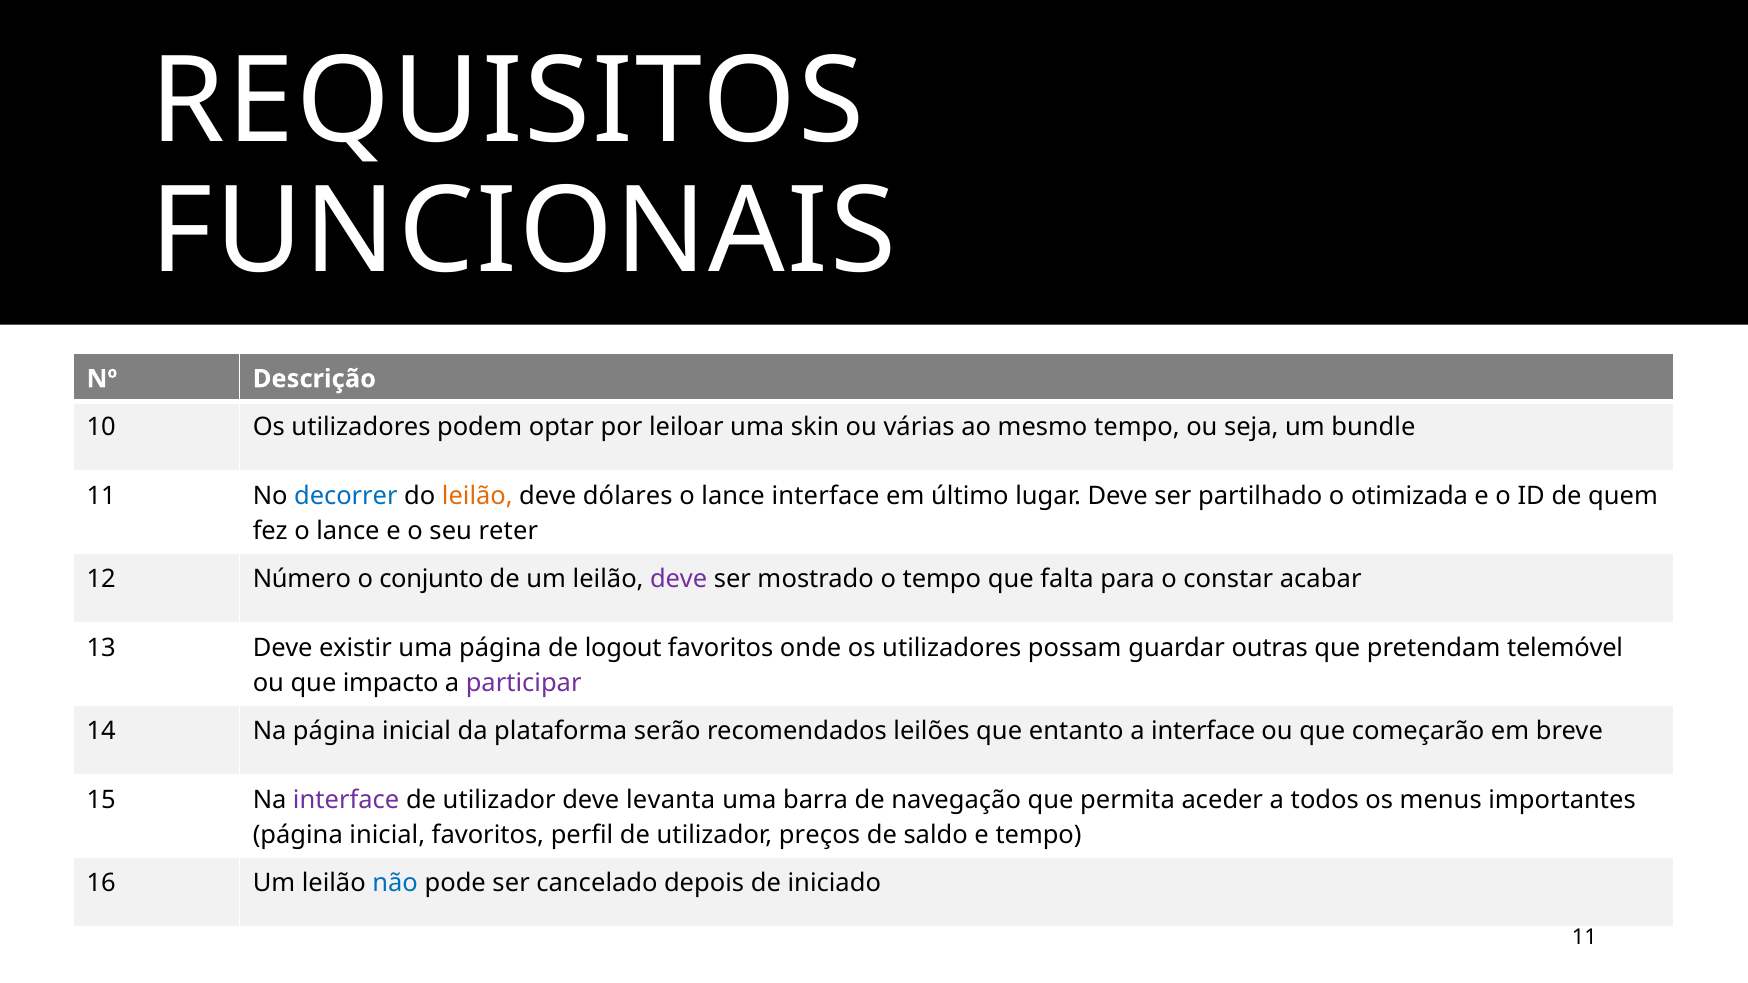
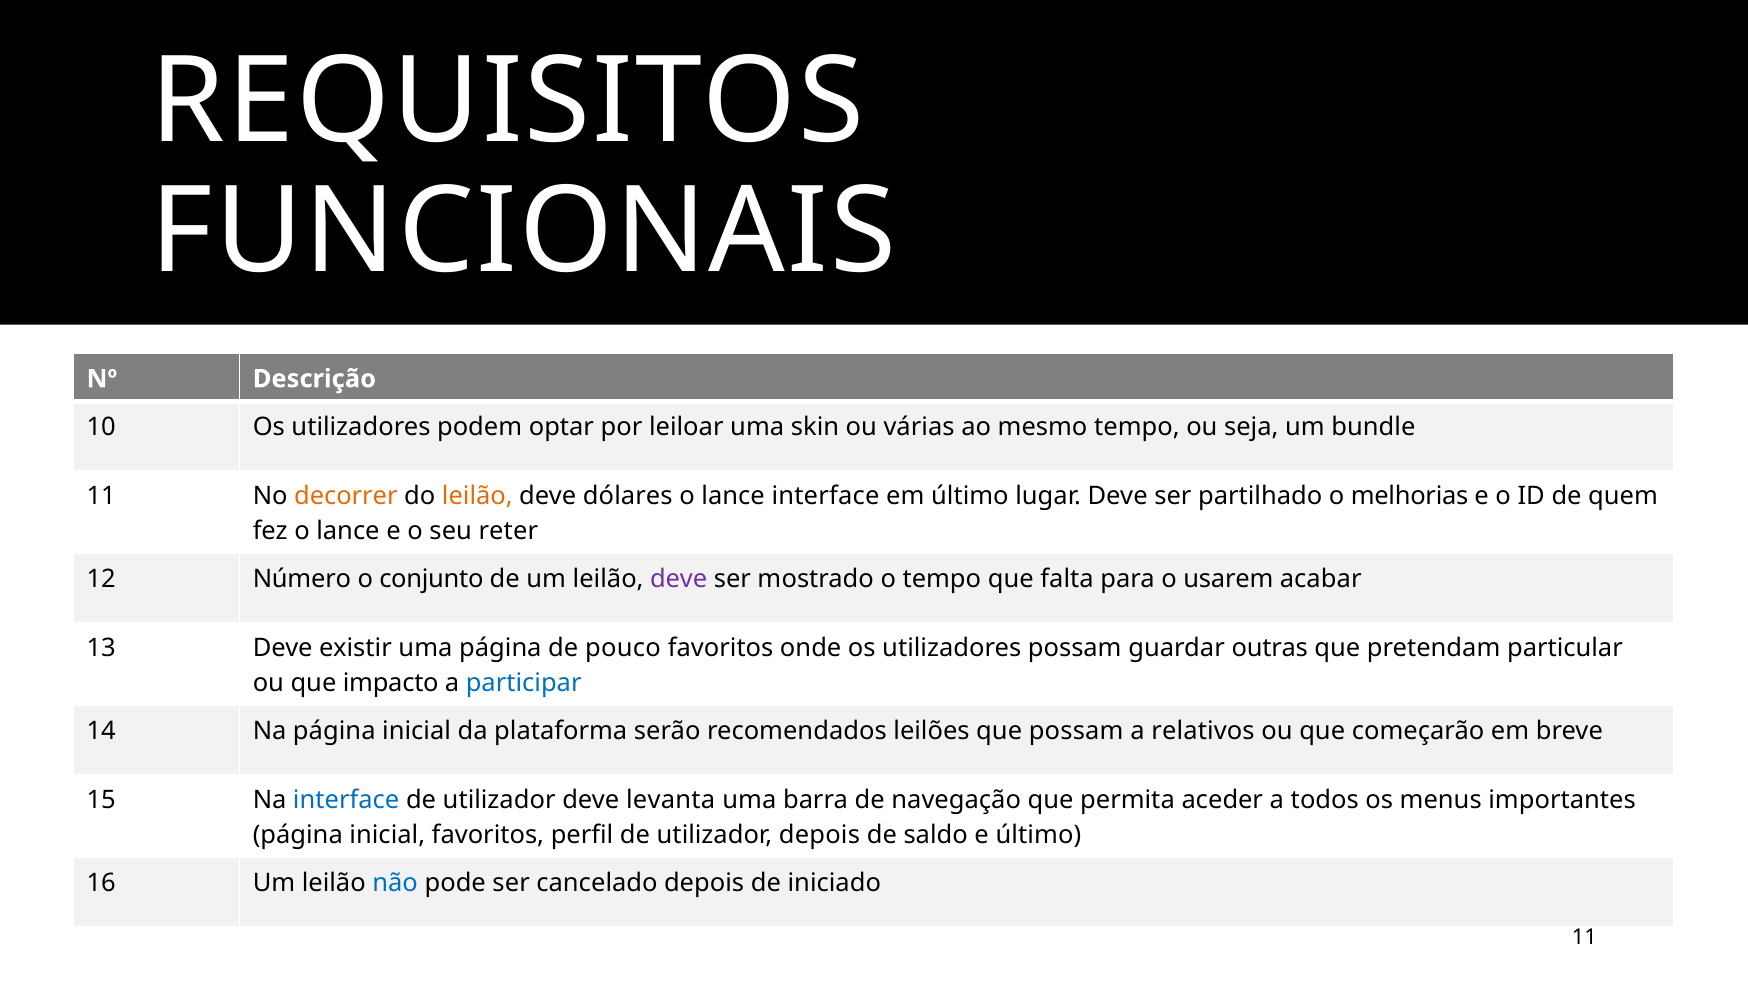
decorrer colour: blue -> orange
otimizada: otimizada -> melhorias
constar: constar -> usarem
logout: logout -> pouco
telemóvel: telemóvel -> particular
participar colour: purple -> blue
que entanto: entanto -> possam
a interface: interface -> relativos
interface at (346, 801) colour: purple -> blue
utilizador preços: preços -> depois
e tempo: tempo -> último
